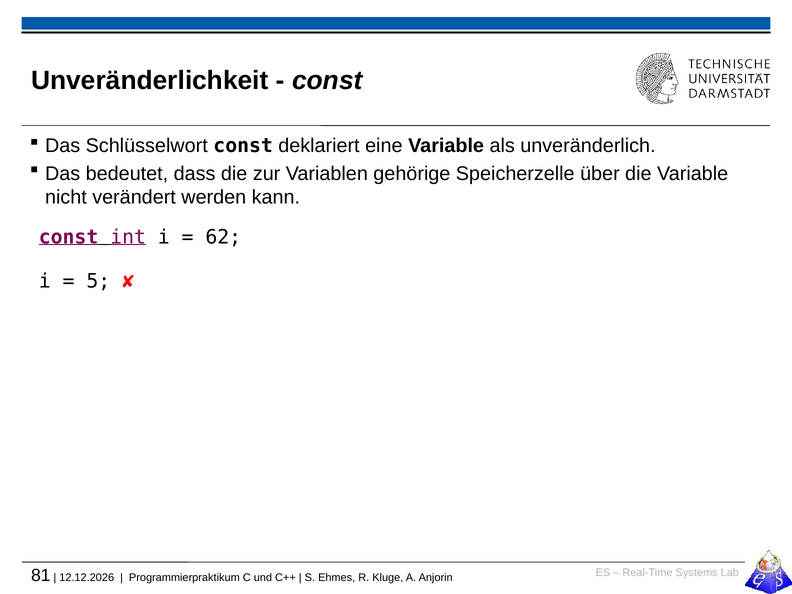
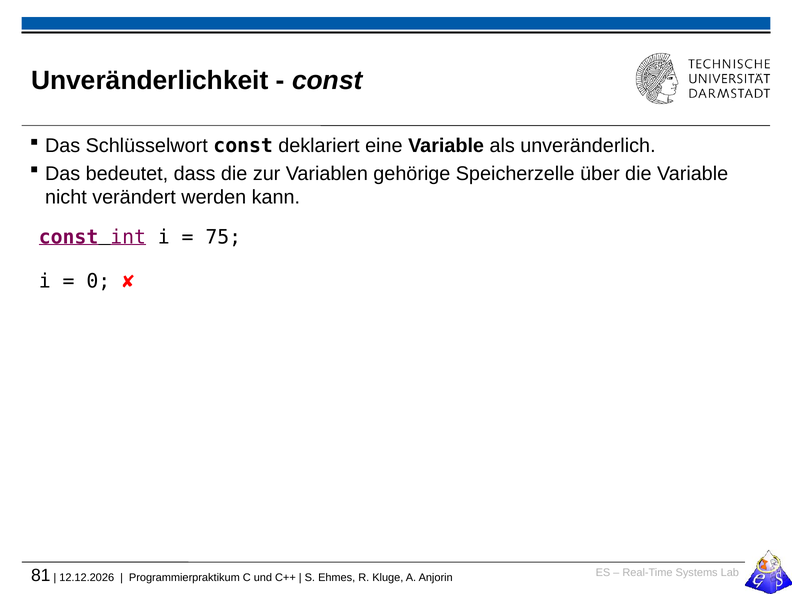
62: 62 -> 75
5: 5 -> 0
